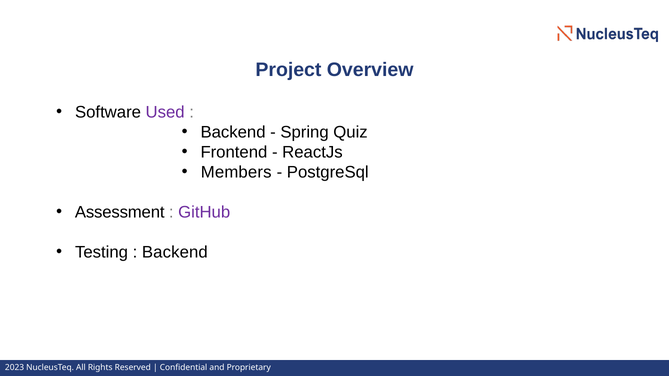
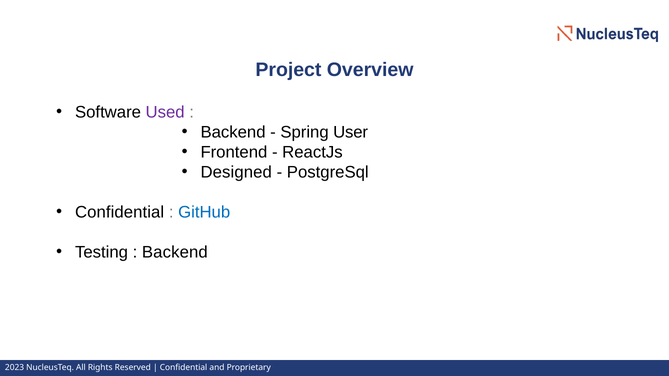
Quiz: Quiz -> User
Members: Members -> Designed
Assessment at (120, 212): Assessment -> Confidential
GitHub colour: purple -> blue
